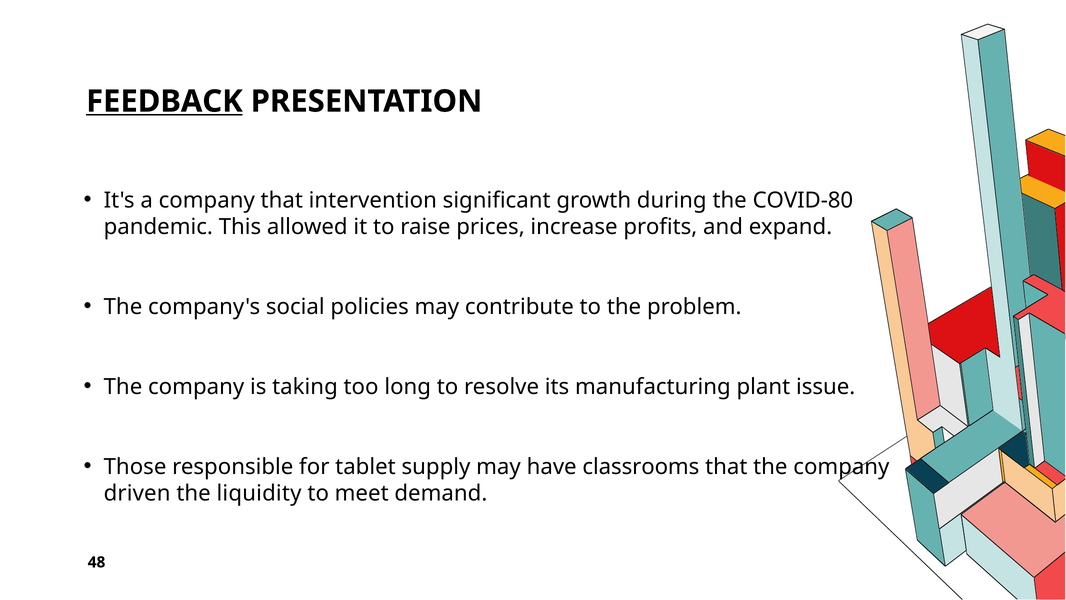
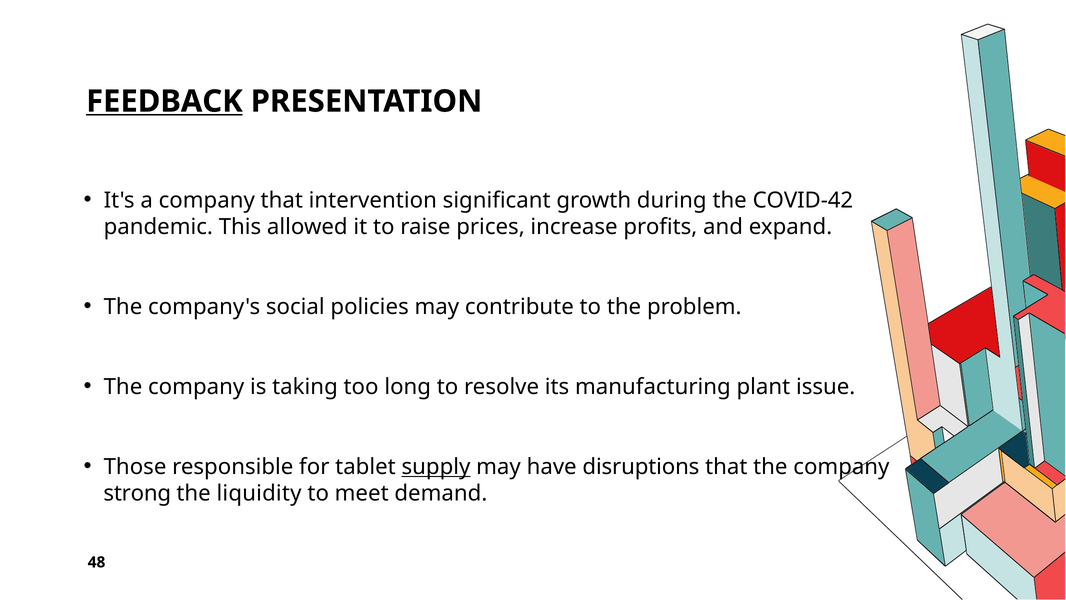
COVID-80: COVID-80 -> COVID-42
supply underline: none -> present
classrooms: classrooms -> disruptions
driven: driven -> strong
